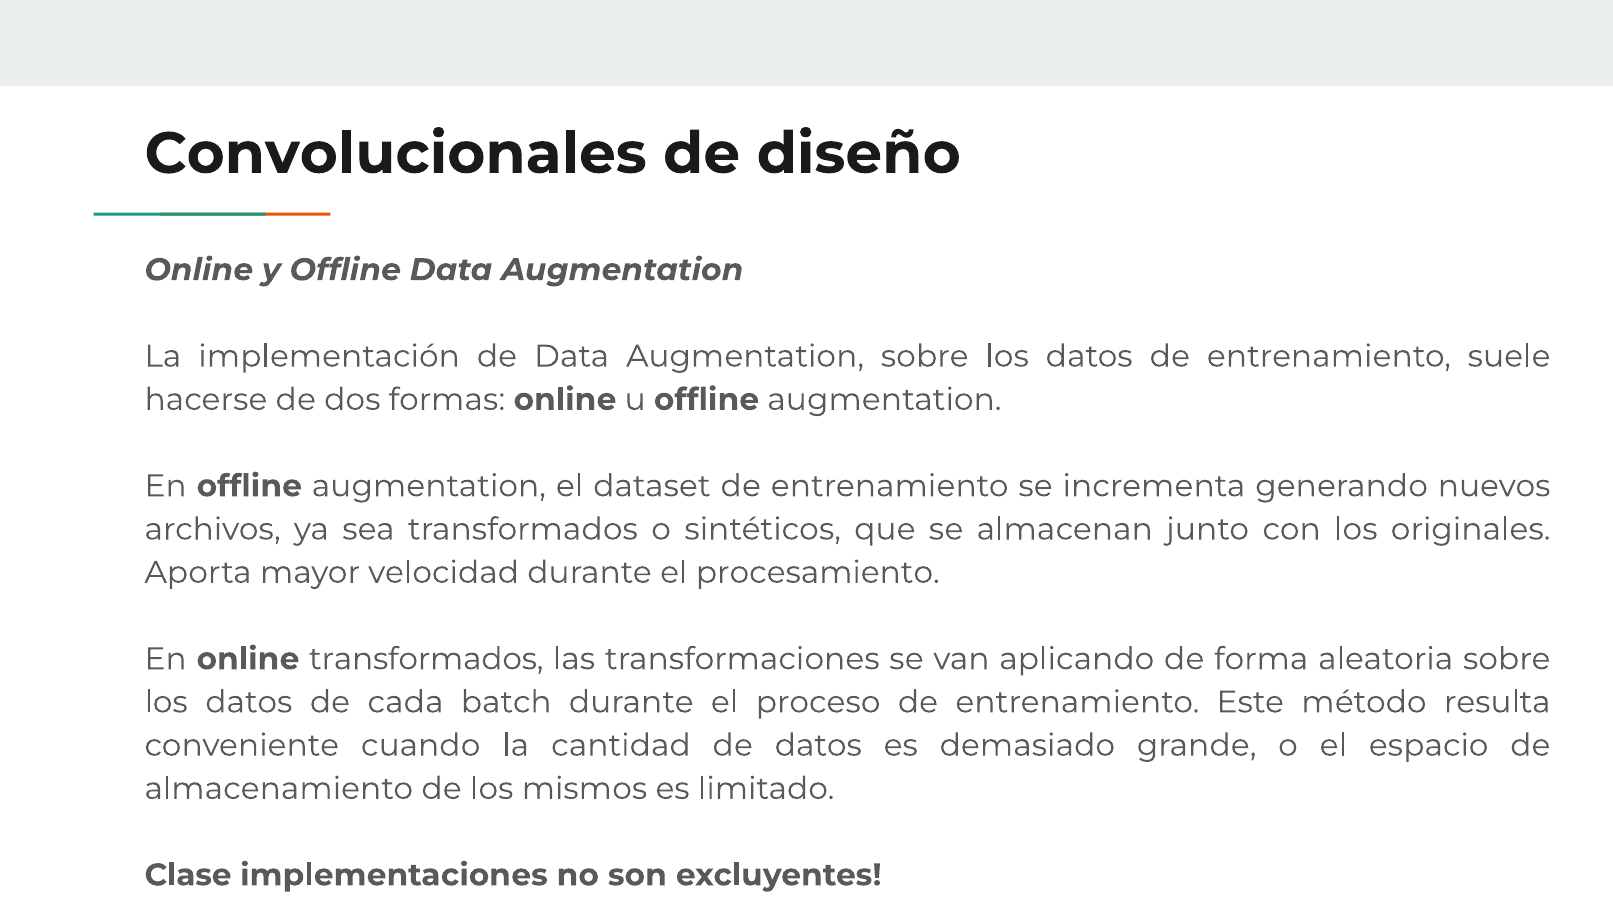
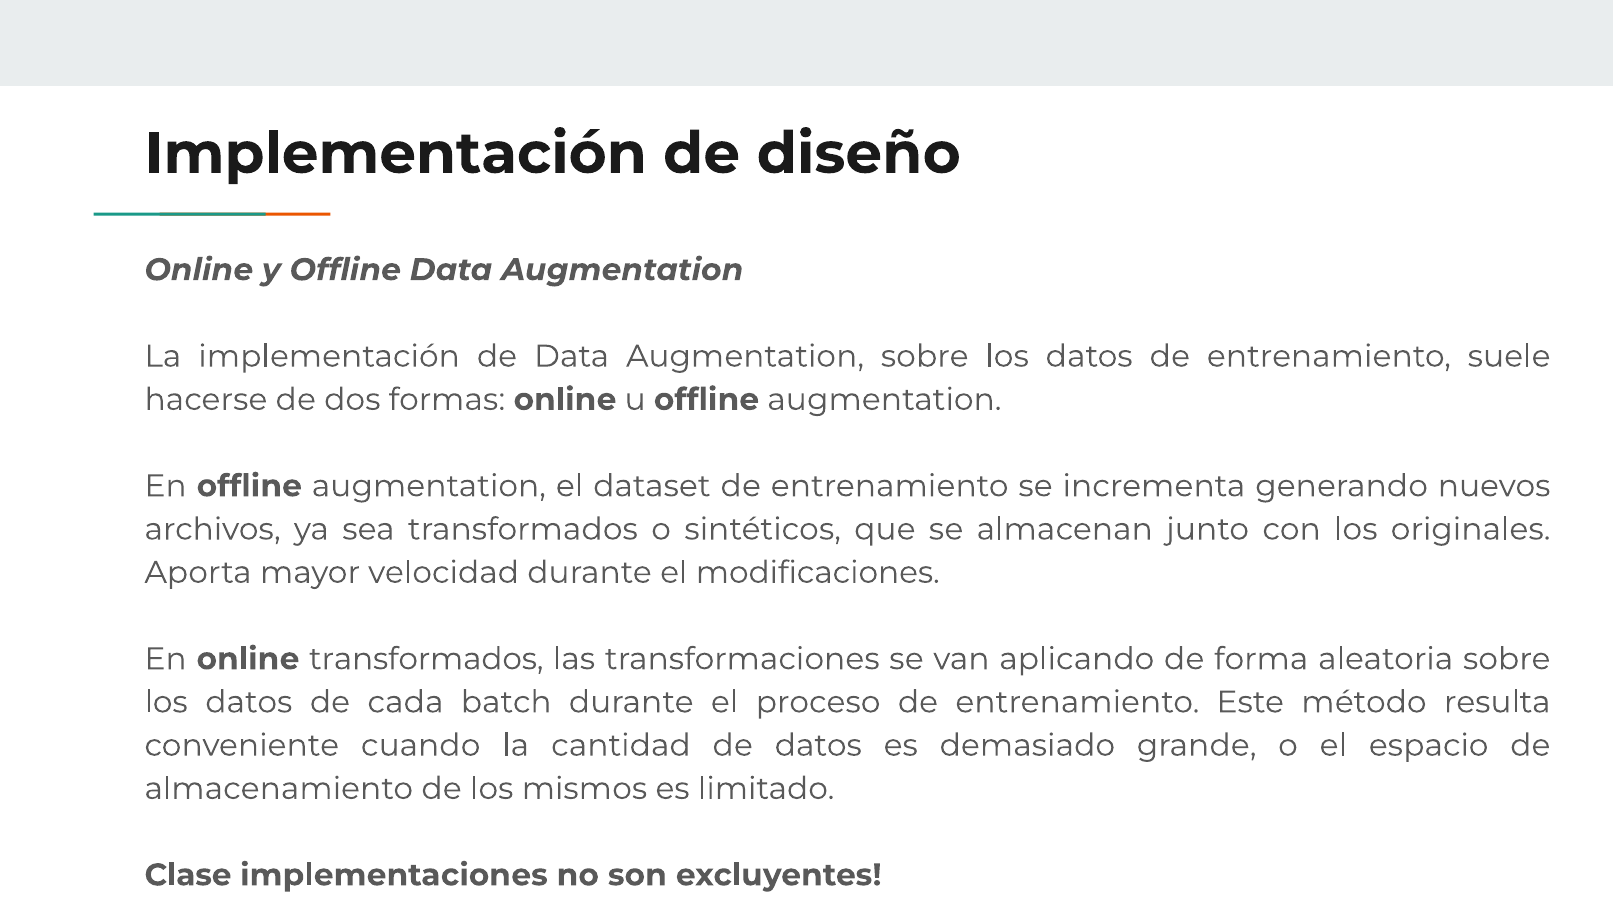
Convolucionales at (396, 154): Convolucionales -> Implementación
procesamiento: procesamiento -> modificaciones
